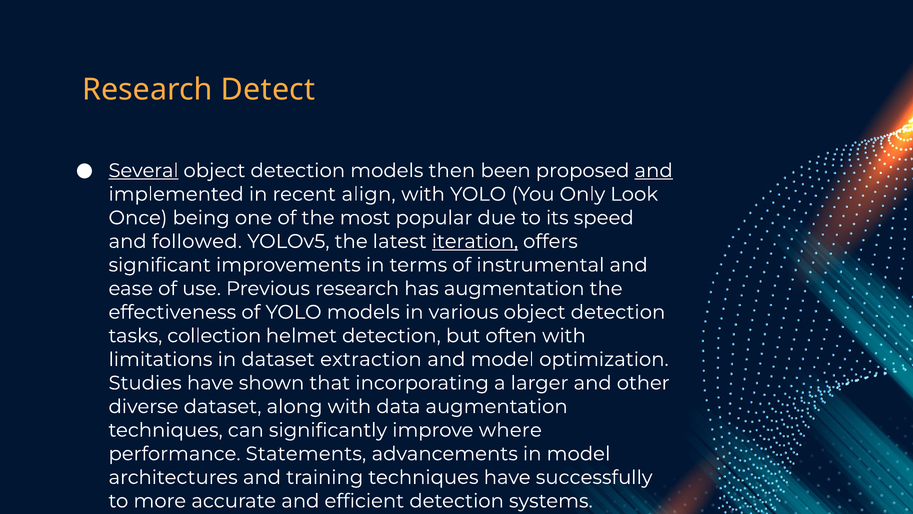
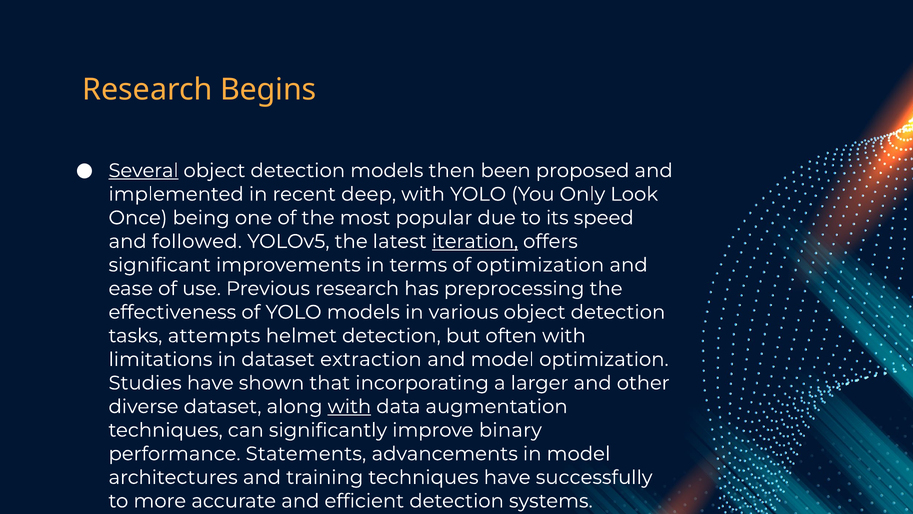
Detect: Detect -> Begins
and at (654, 170) underline: present -> none
align: align -> deep
of instrumental: instrumental -> optimization
has augmentation: augmentation -> preprocessing
collection: collection -> attempts
with at (349, 406) underline: none -> present
where: where -> binary
